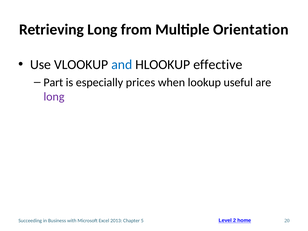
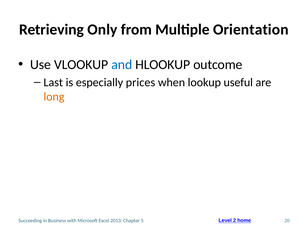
Retrieving Long: Long -> Only
effective: effective -> outcome
Part: Part -> Last
long at (54, 97) colour: purple -> orange
